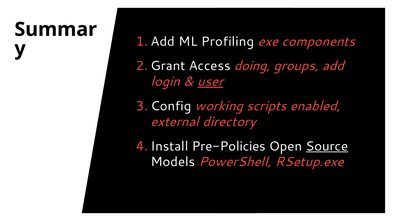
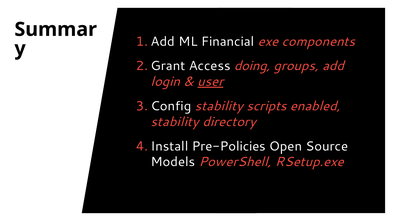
Profiling: Profiling -> Financial
working at (219, 106): working -> stability
external at (175, 122): external -> stability
Source underline: present -> none
